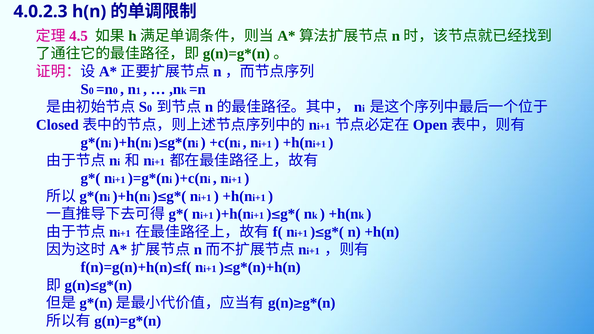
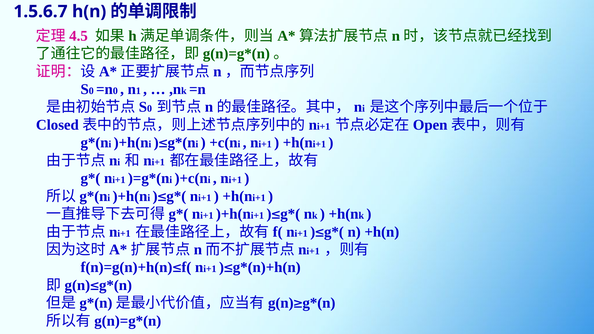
4.0.2.3: 4.0.2.3 -> 1.5.6.7
